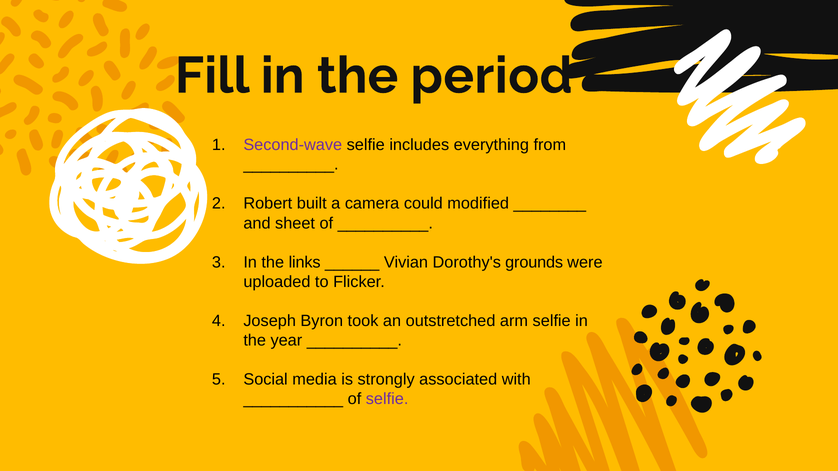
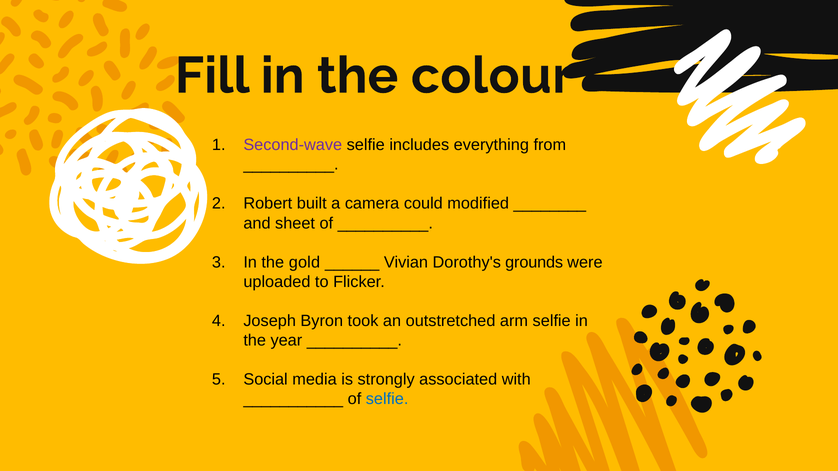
period: period -> colour
links: links -> gold
selfie at (387, 399) colour: purple -> blue
